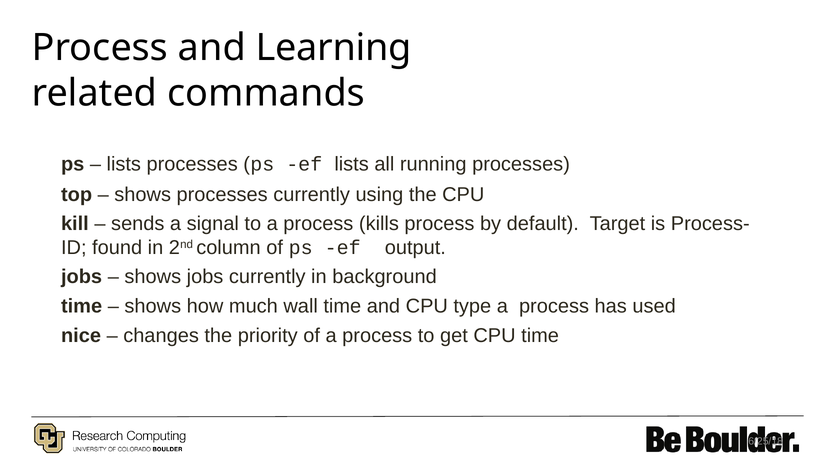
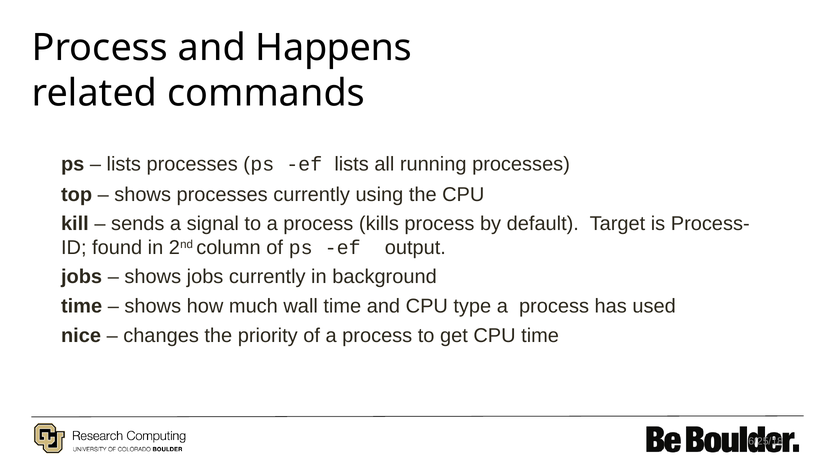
Learning: Learning -> Happens
